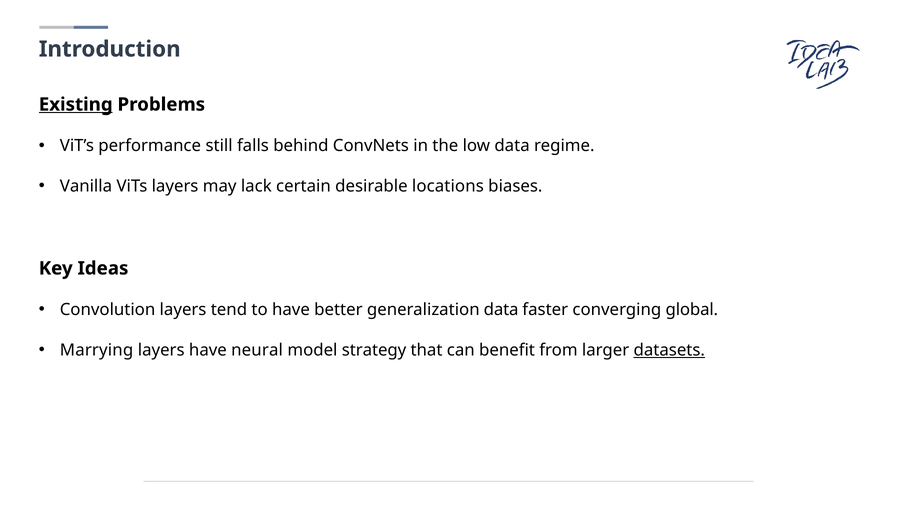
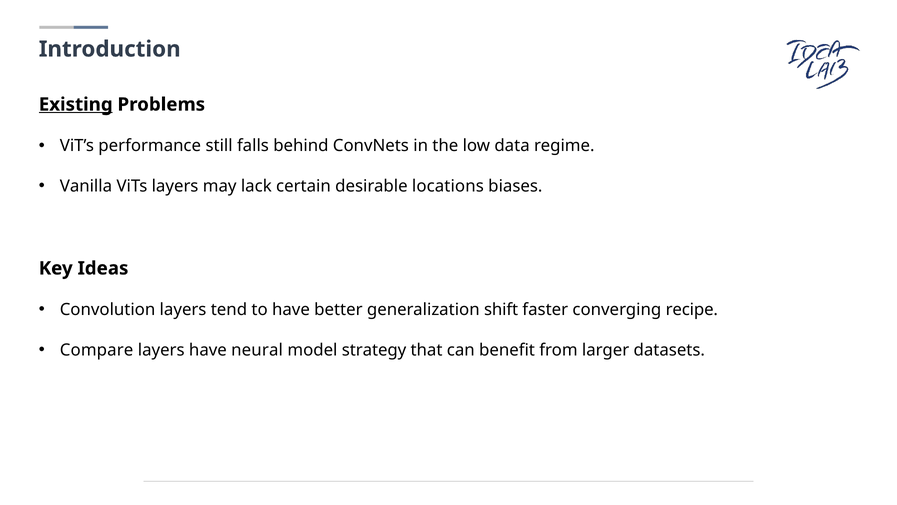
generalization data: data -> shift
global: global -> recipe
Marrying: Marrying -> Compare
datasets underline: present -> none
